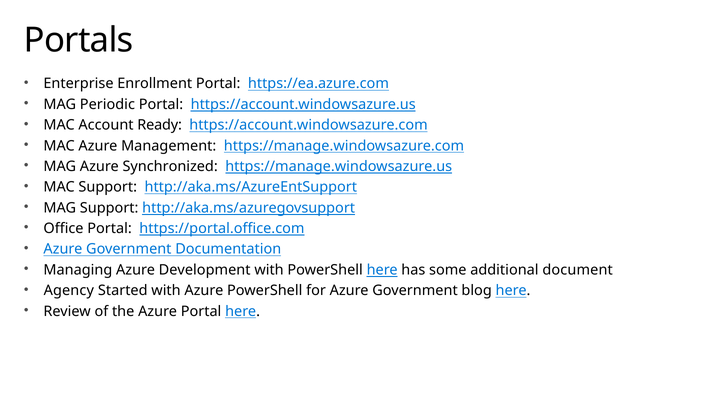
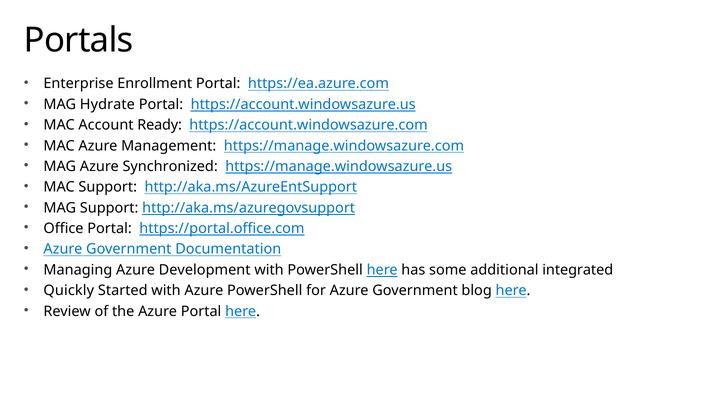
Periodic: Periodic -> Hydrate
document: document -> integrated
Agency: Agency -> Quickly
